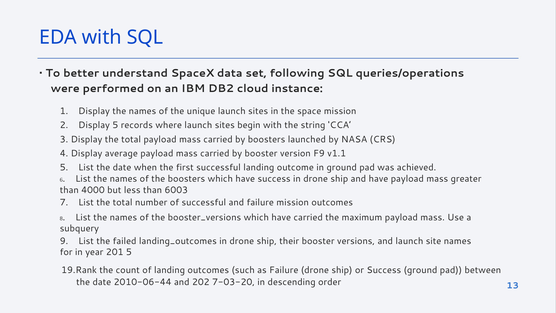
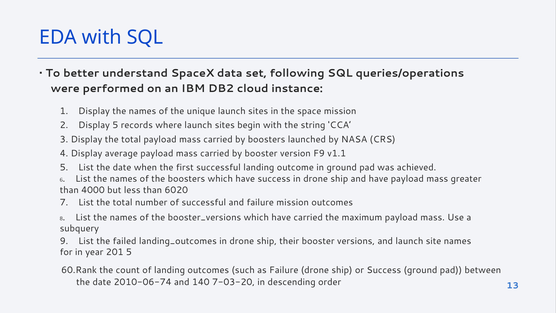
6003: 6003 -> 6020
19.Rank: 19.Rank -> 60.Rank
2010-06-44: 2010-06-44 -> 2010-06-74
202: 202 -> 140
